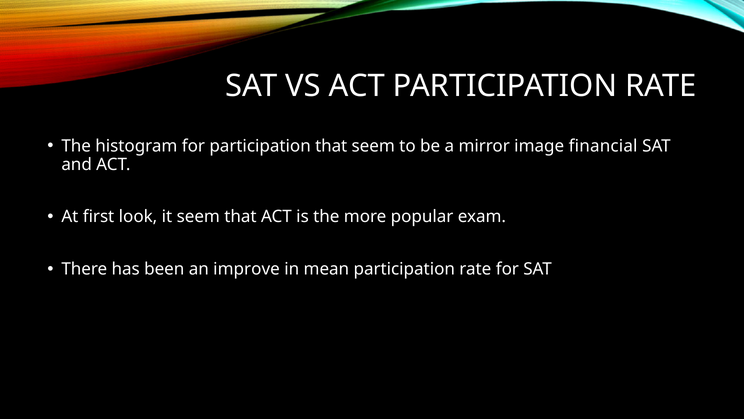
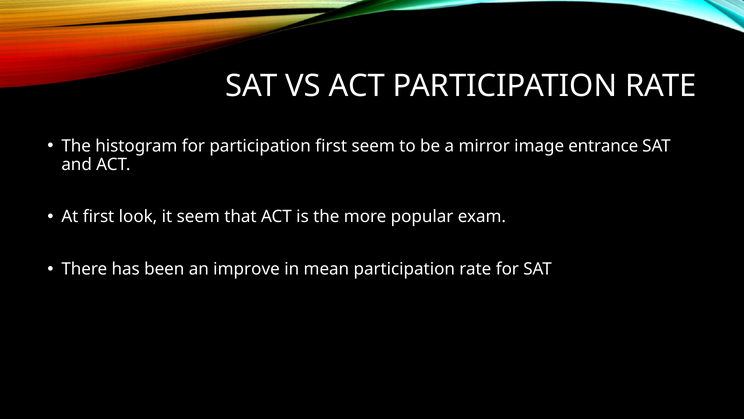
participation that: that -> first
financial: financial -> entrance
